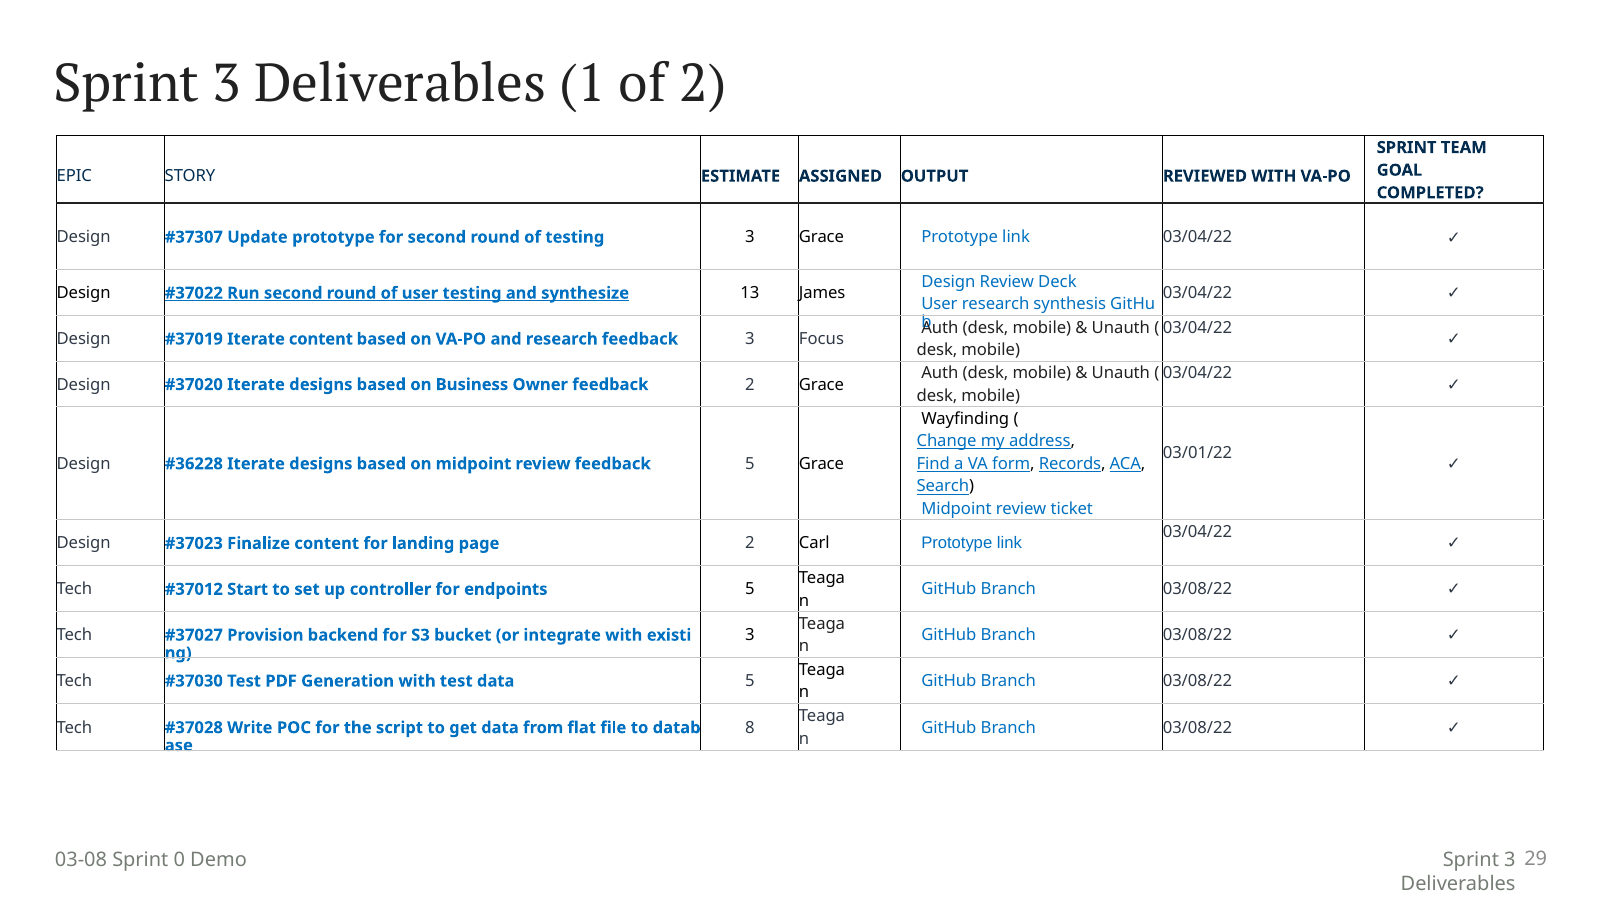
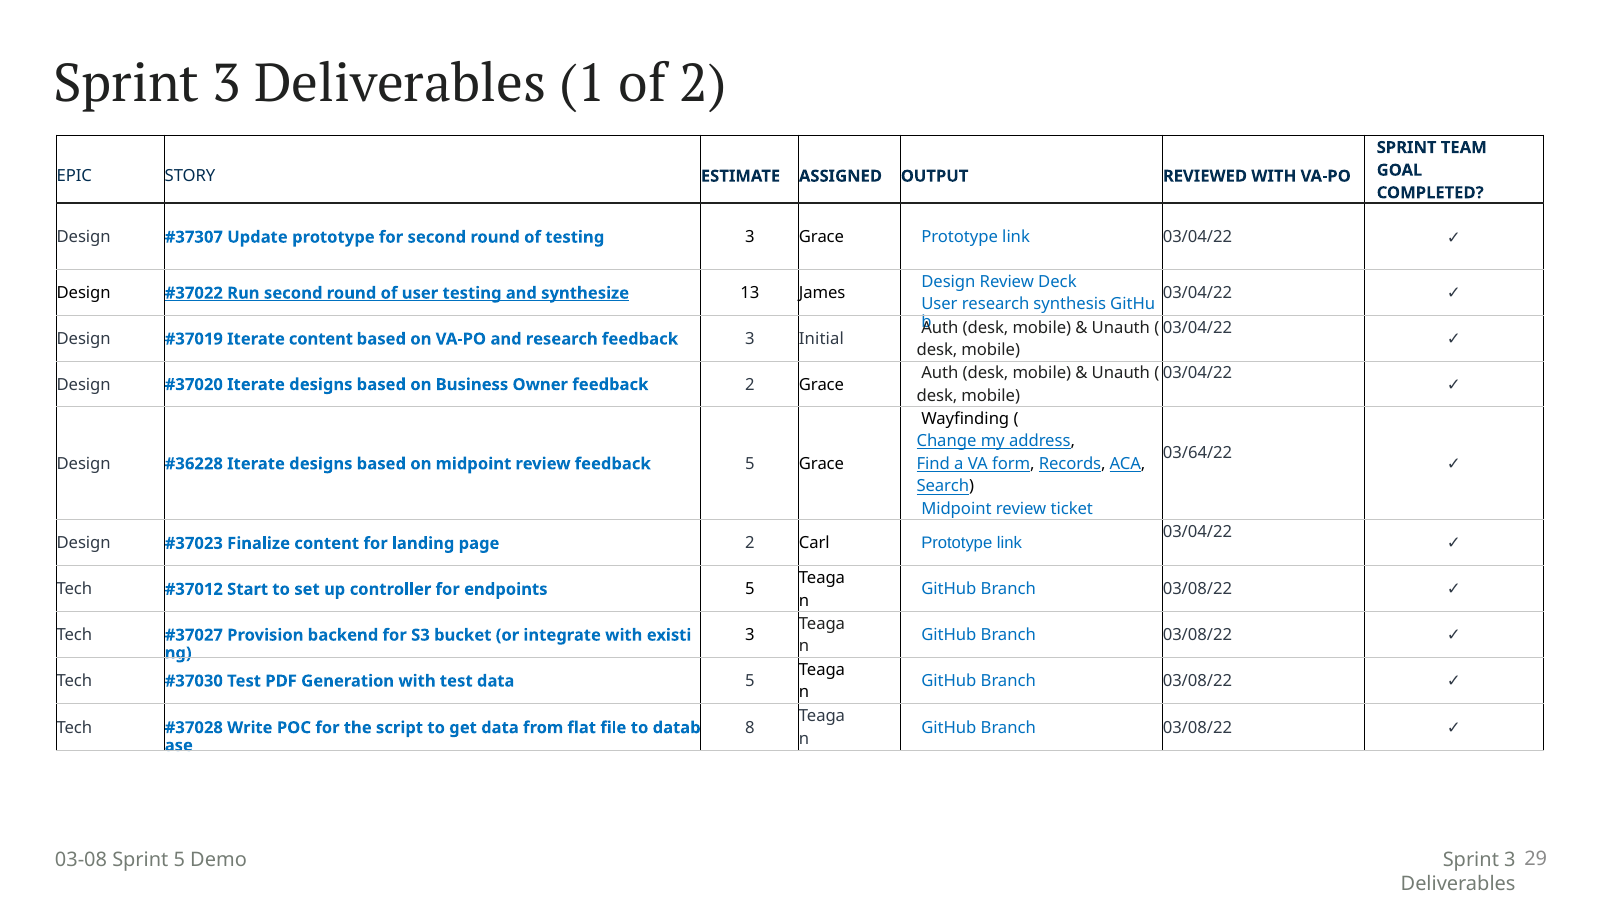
Focus: Focus -> Initial
03/01/22: 03/01/22 -> 03/64/22
Sprint 0: 0 -> 5
